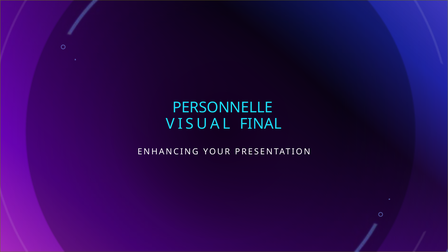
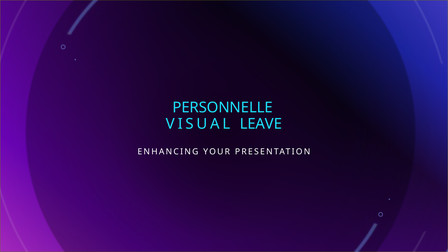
FINAL: FINAL -> LEAVE
